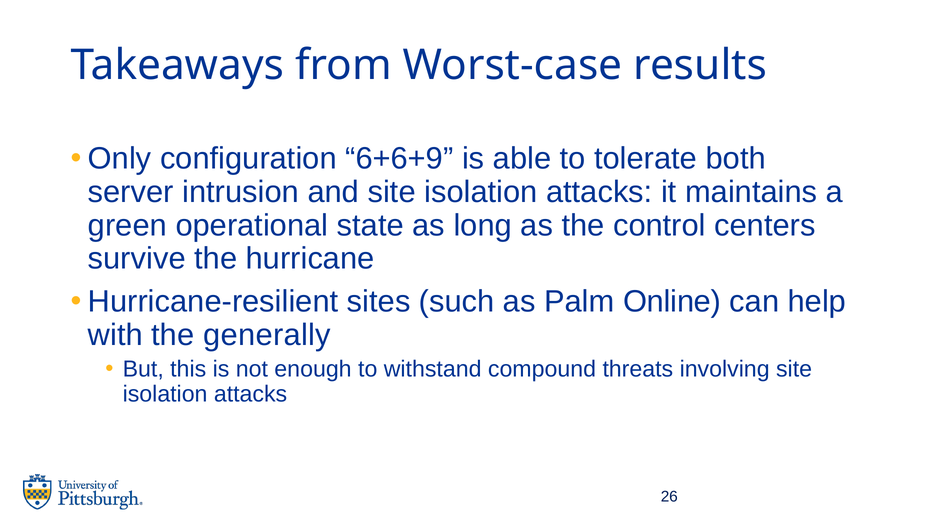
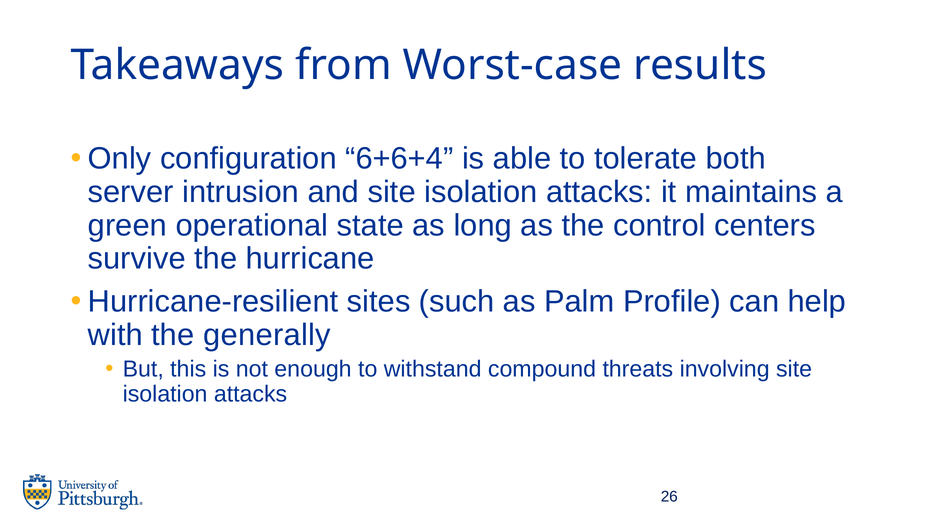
6+6+9: 6+6+9 -> 6+6+4
Online: Online -> Profile
